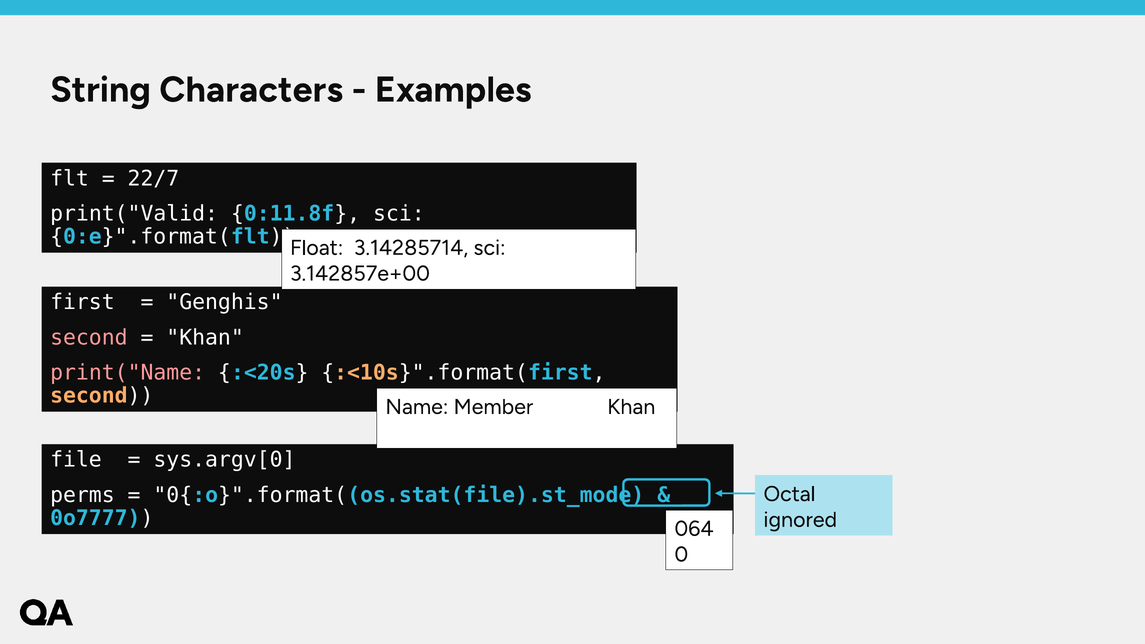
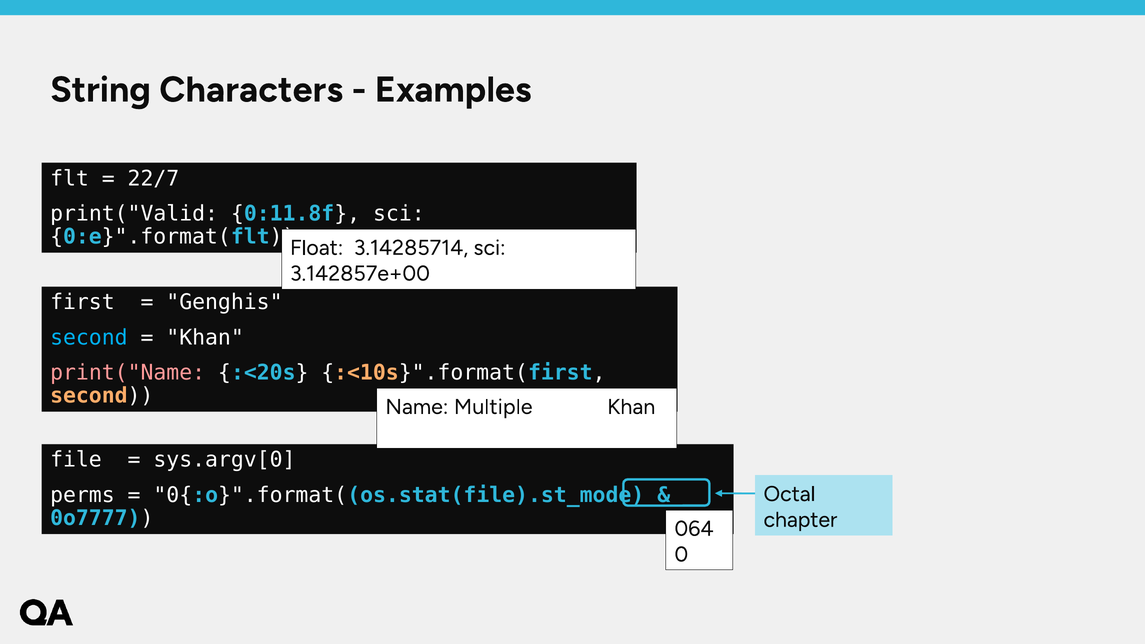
second at (89, 337) colour: pink -> light blue
Member: Member -> Multiple
ignored: ignored -> chapter
